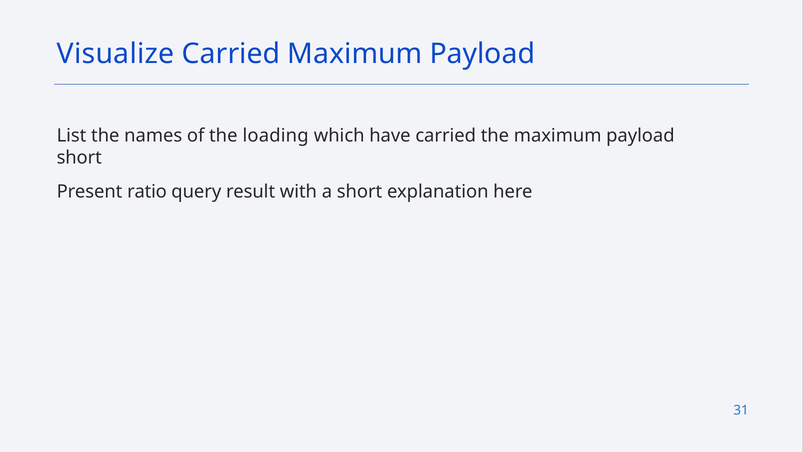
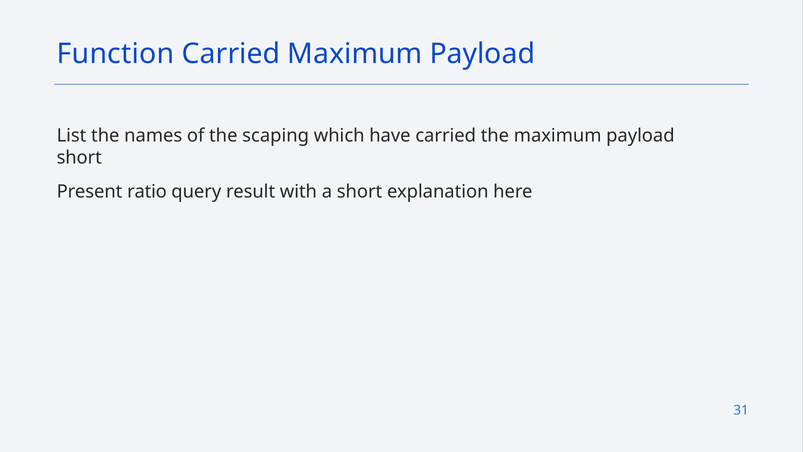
Visualize: Visualize -> Function
loading: loading -> scaping
